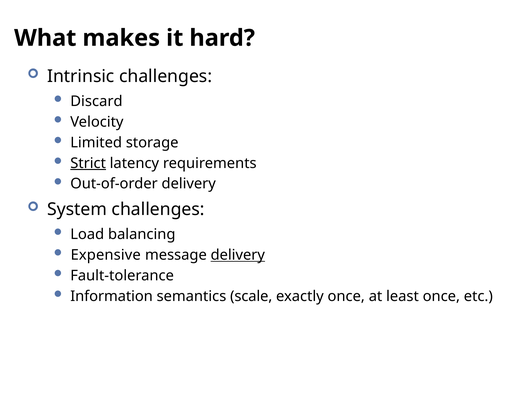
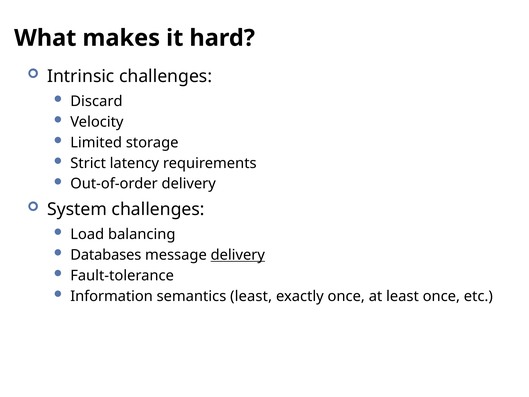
Strict underline: present -> none
Expensive: Expensive -> Databases
semantics scale: scale -> least
